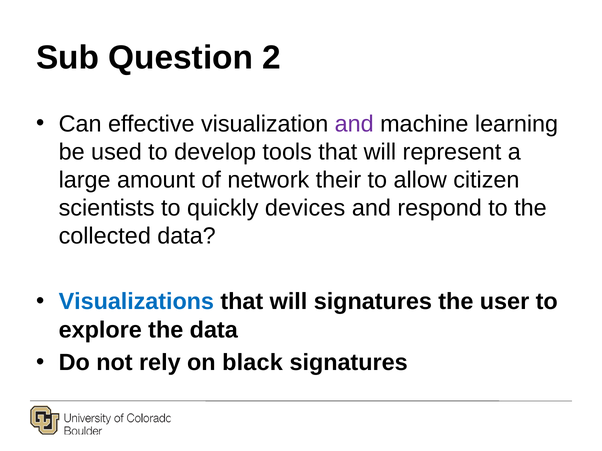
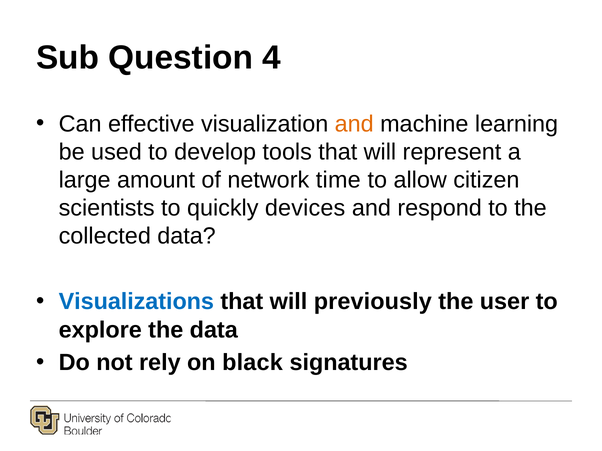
2: 2 -> 4
and at (354, 124) colour: purple -> orange
their: their -> time
will signatures: signatures -> previously
